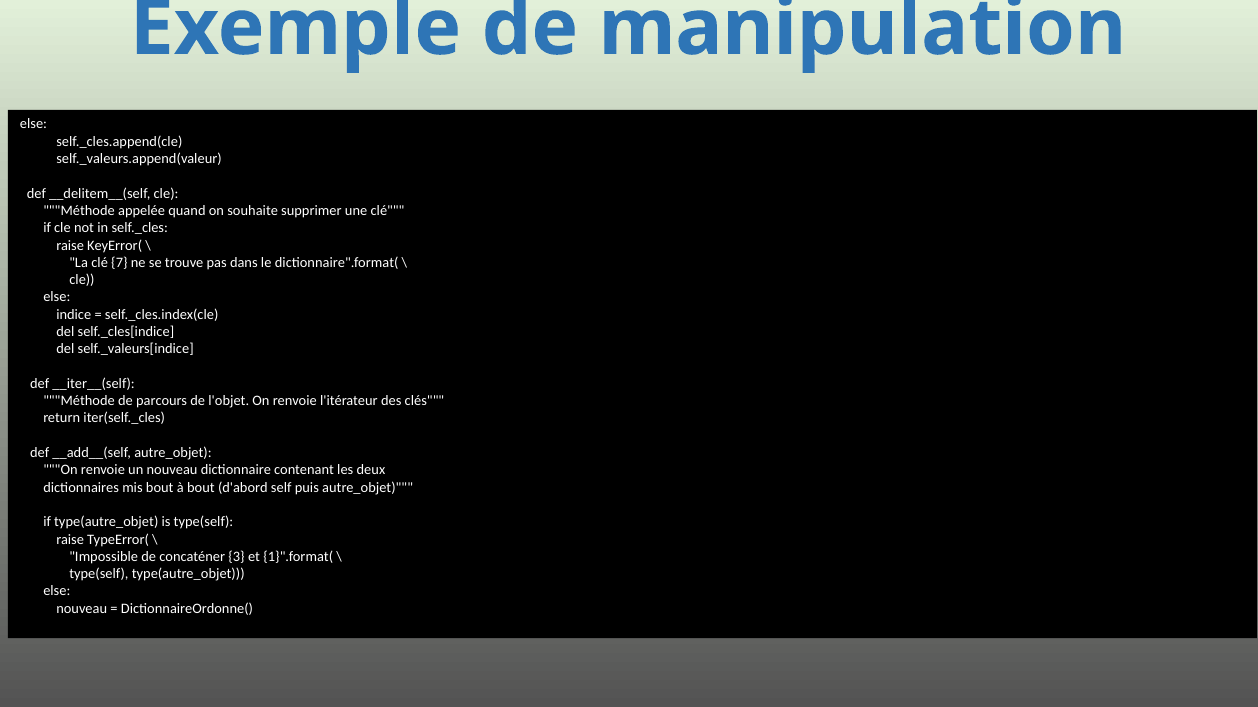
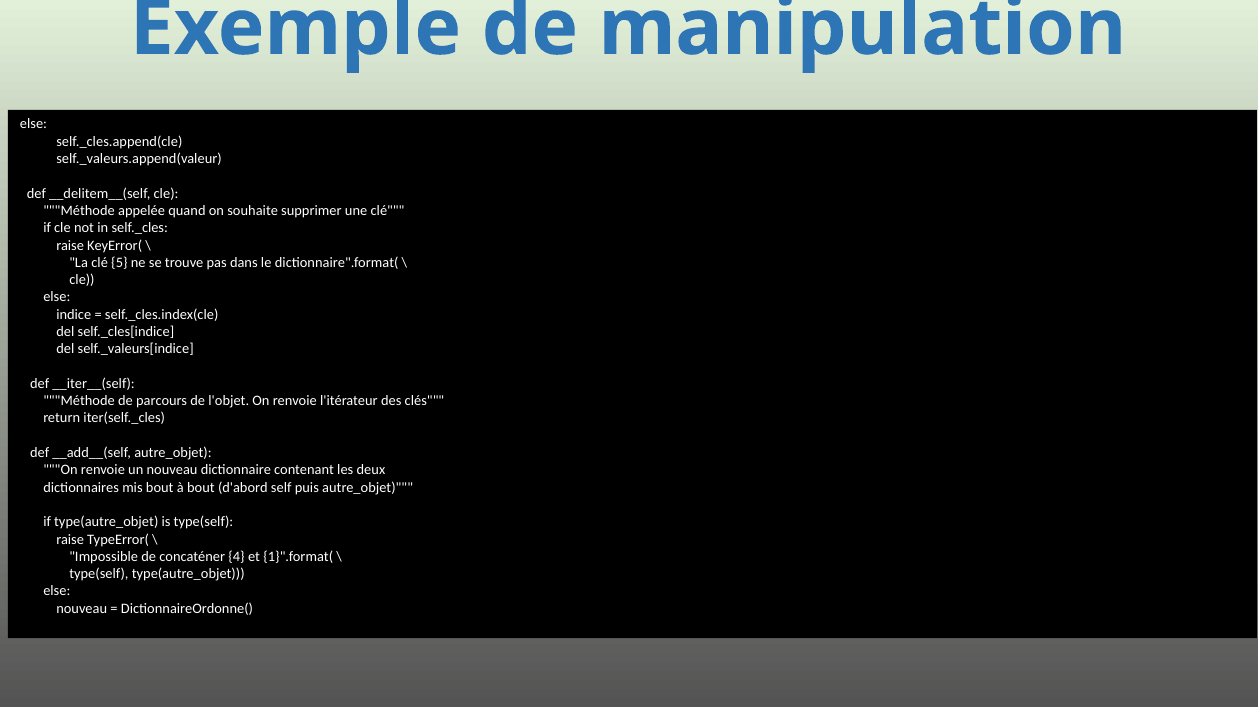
7: 7 -> 5
3: 3 -> 4
